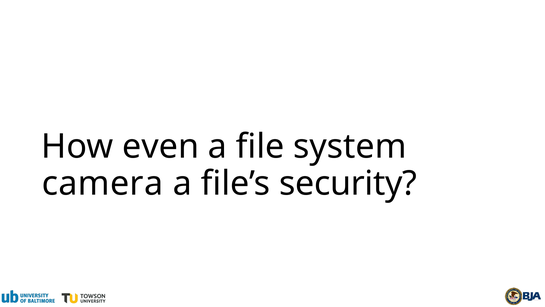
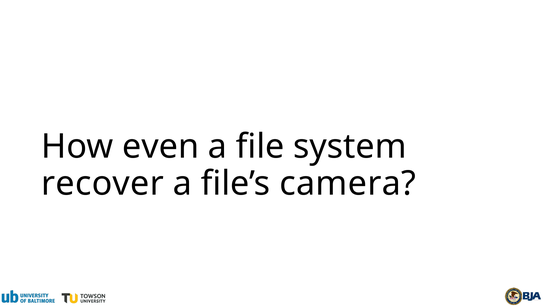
camera: camera -> recover
security: security -> camera
